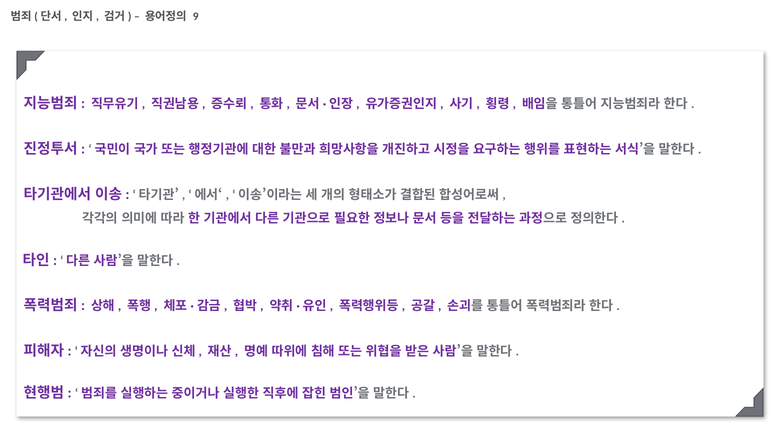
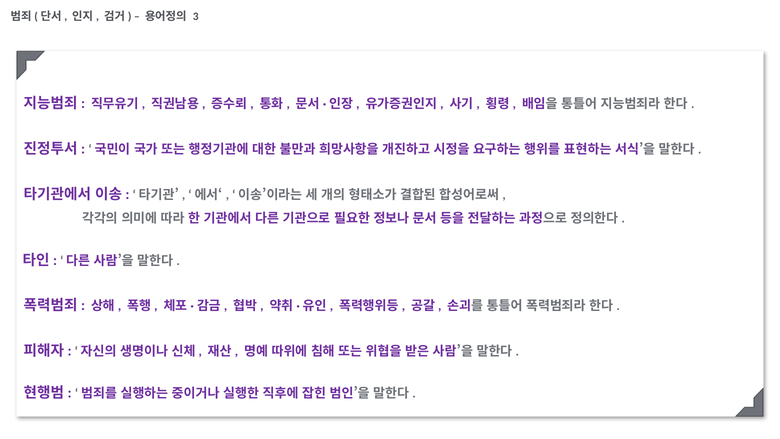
9: 9 -> 3
